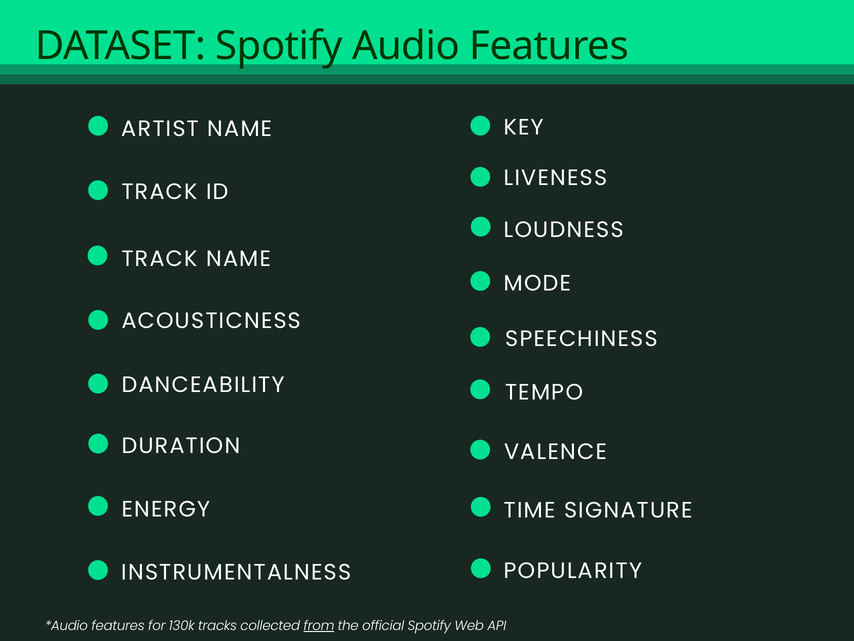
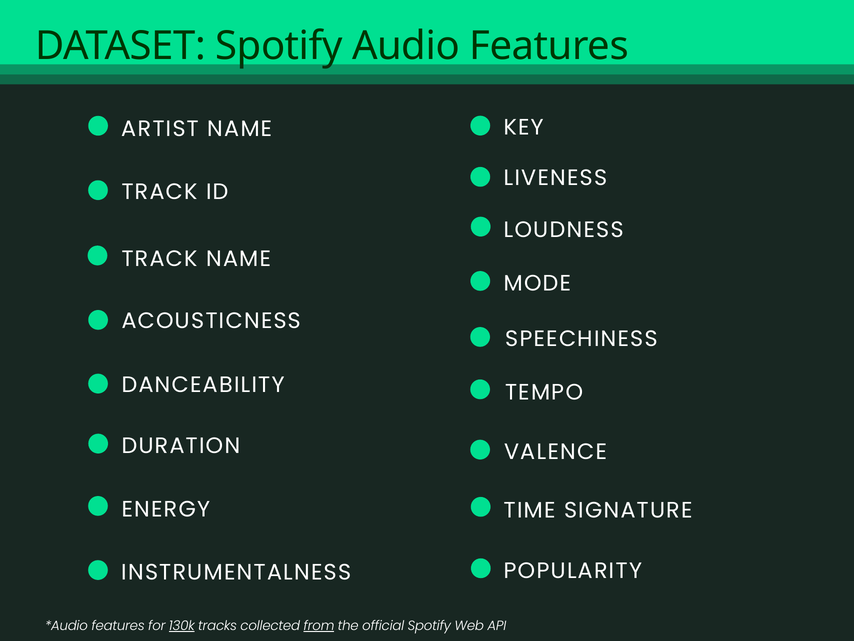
130k underline: none -> present
